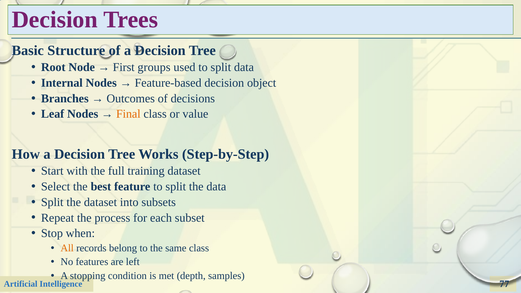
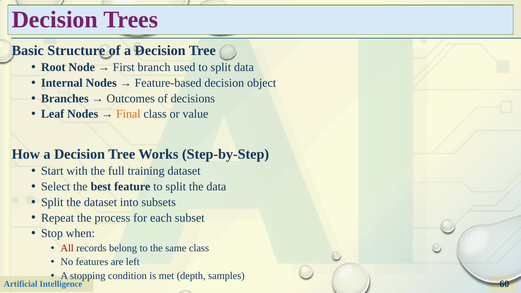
groups: groups -> branch
All colour: orange -> red
77: 77 -> 60
